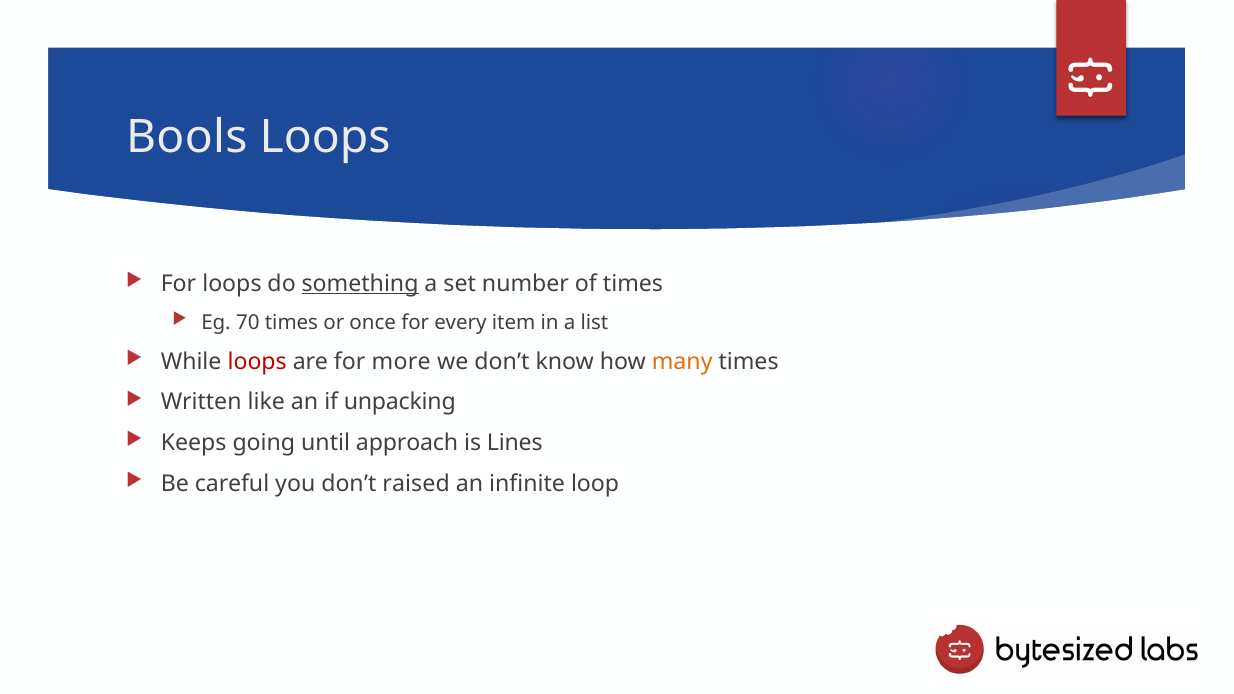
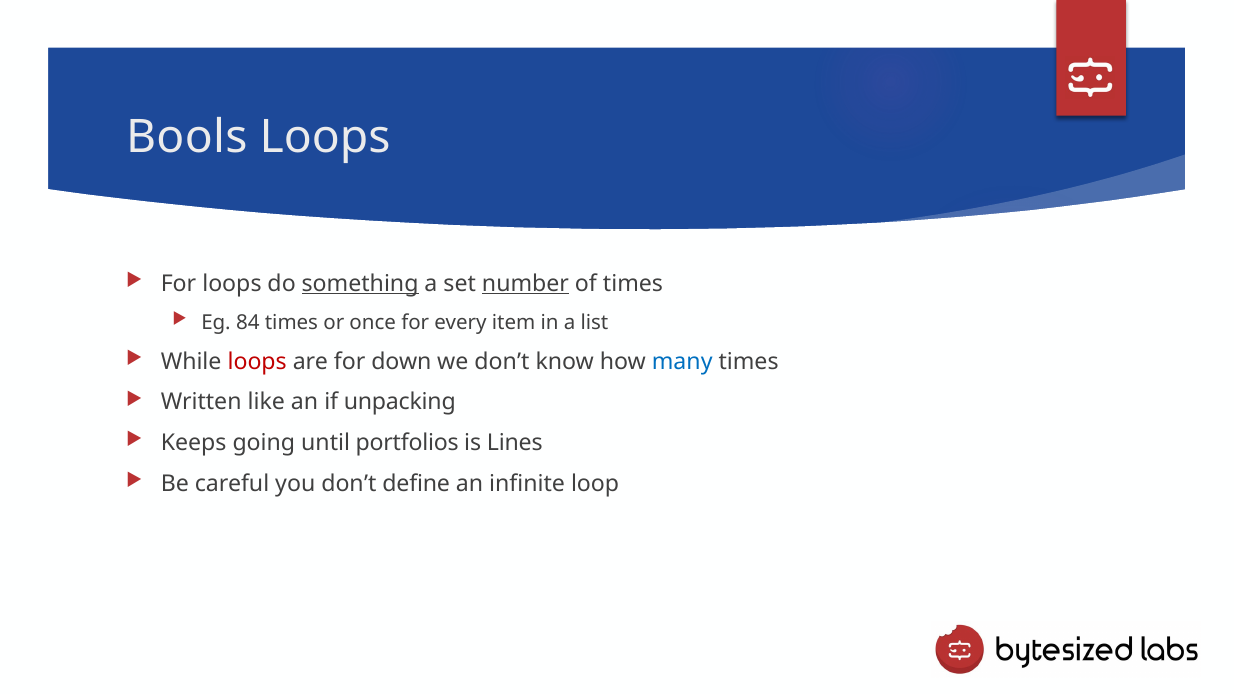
number underline: none -> present
70: 70 -> 84
more: more -> down
many colour: orange -> blue
approach: approach -> portfolios
raised: raised -> define
